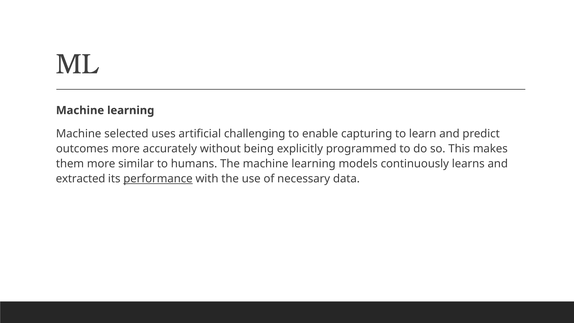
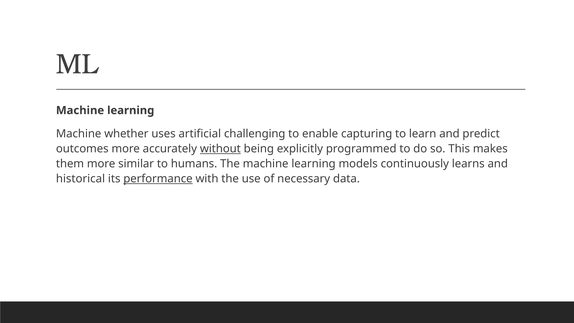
selected: selected -> whether
without underline: none -> present
extracted: extracted -> historical
